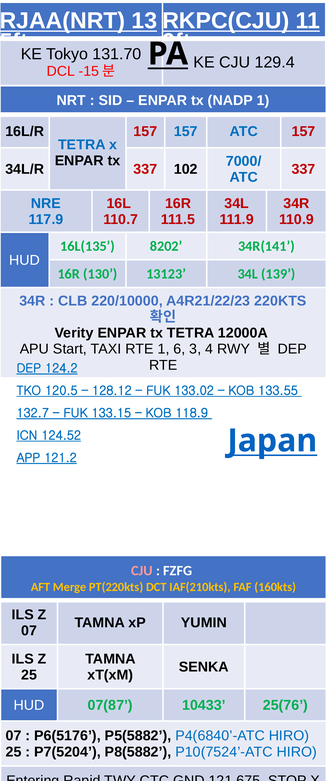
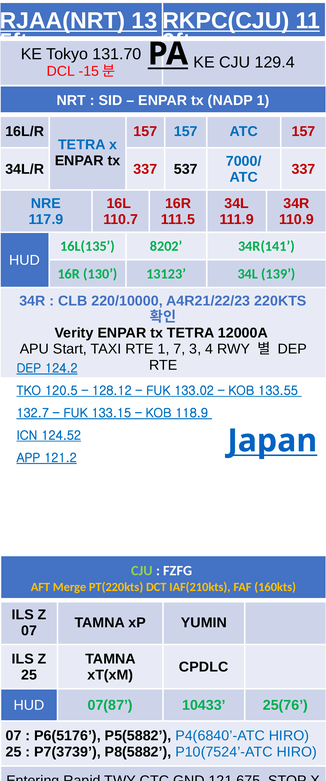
102: 102 -> 537
6: 6 -> 7
CJU at (142, 570) colour: pink -> light green
SENKA: SENKA -> CPDLC
P7(5204: P7(5204 -> P7(3739
